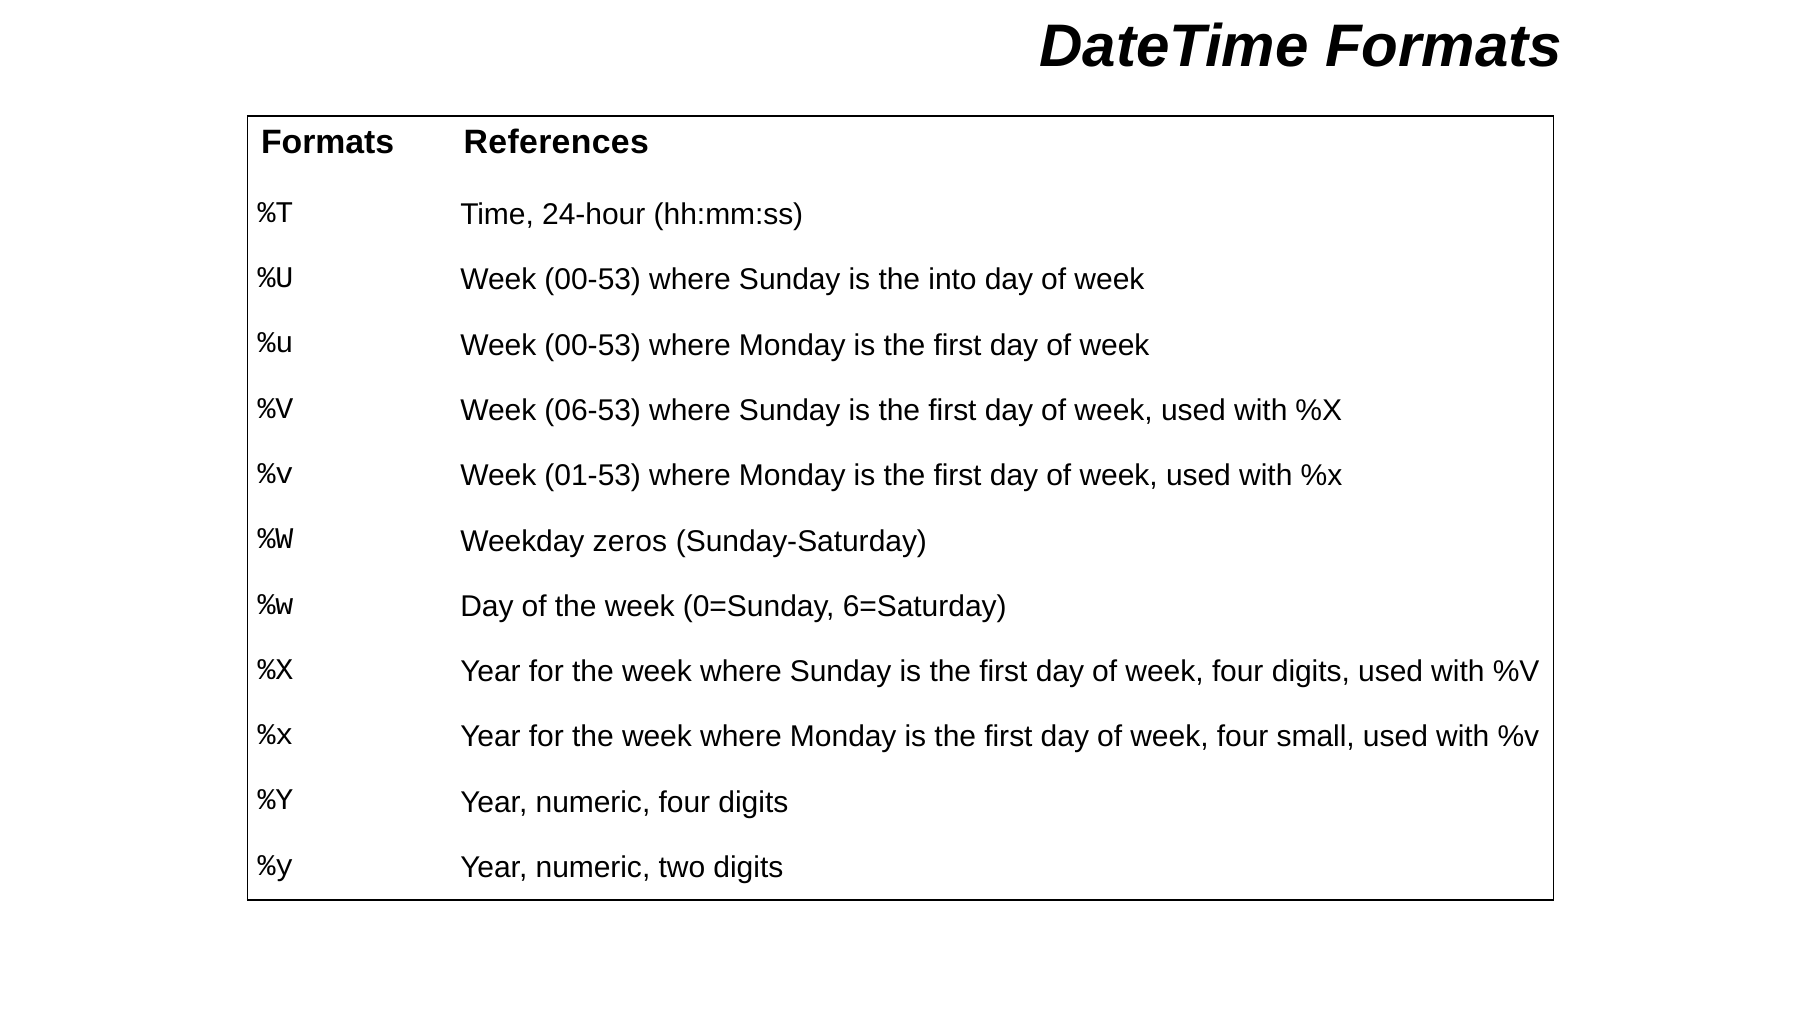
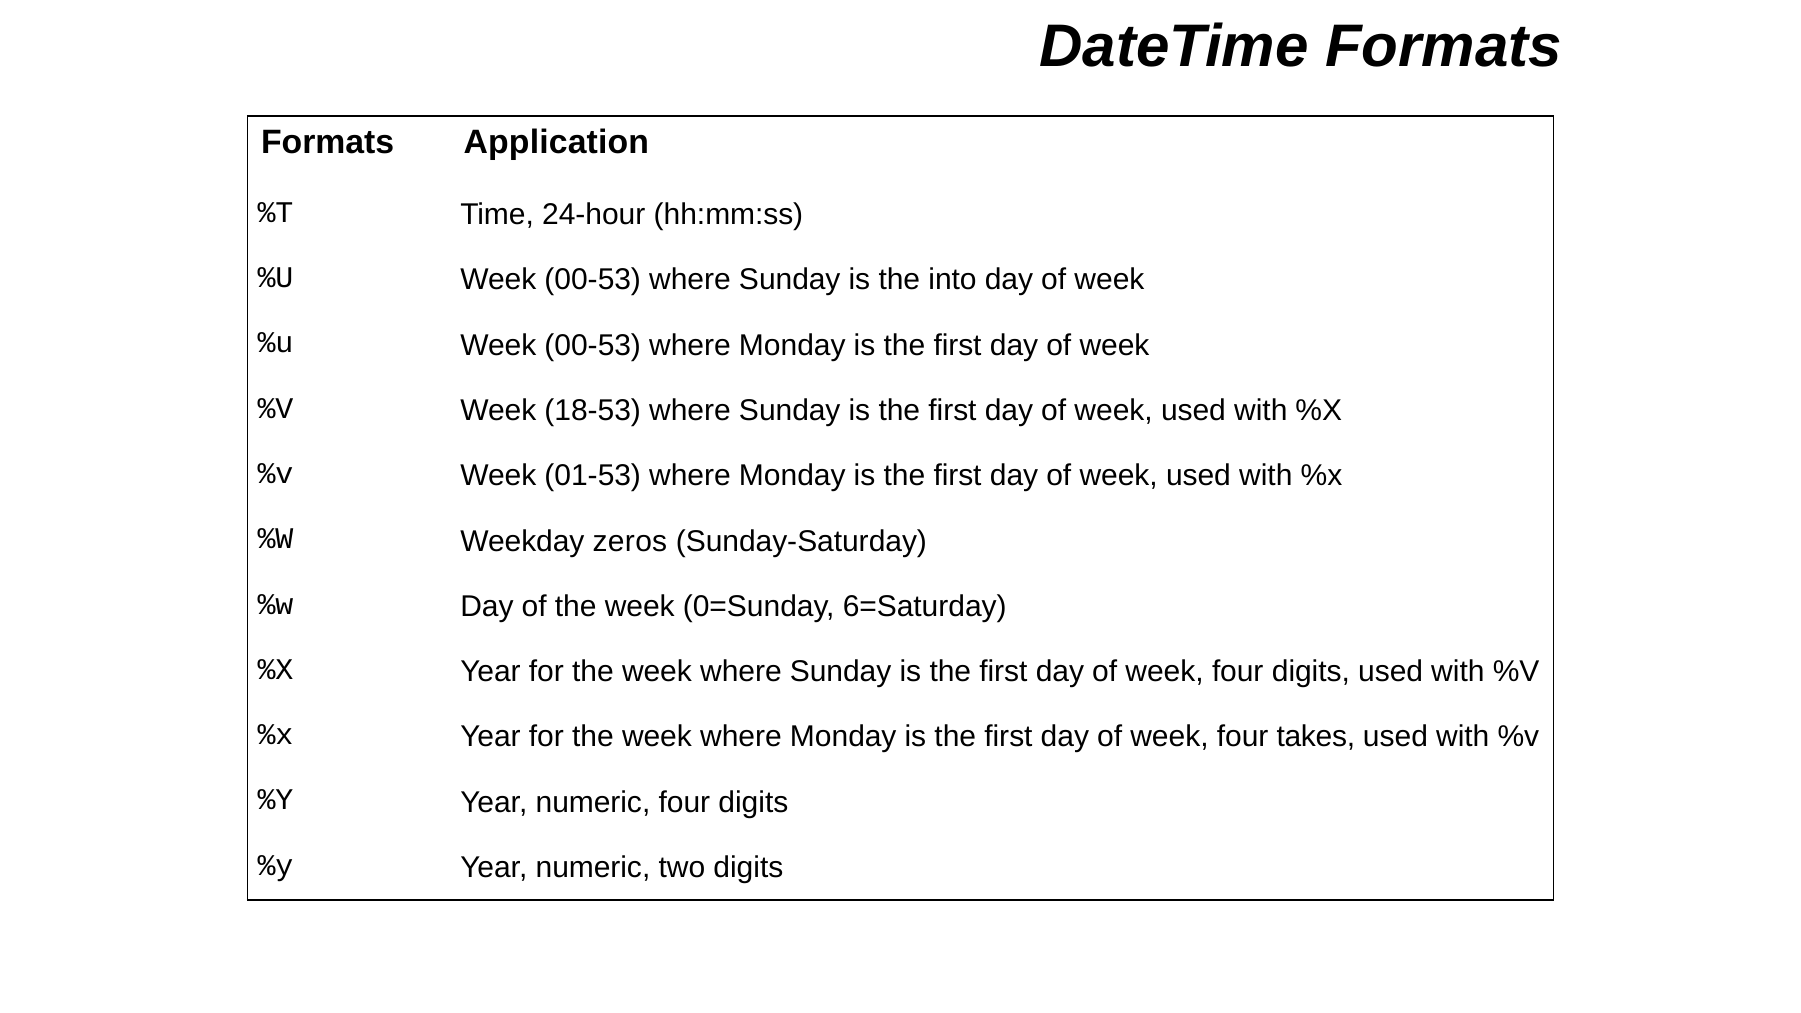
References: References -> Application
06-53: 06-53 -> 18-53
small: small -> takes
